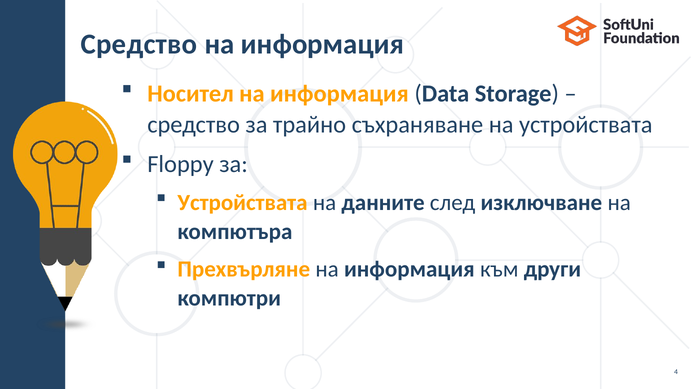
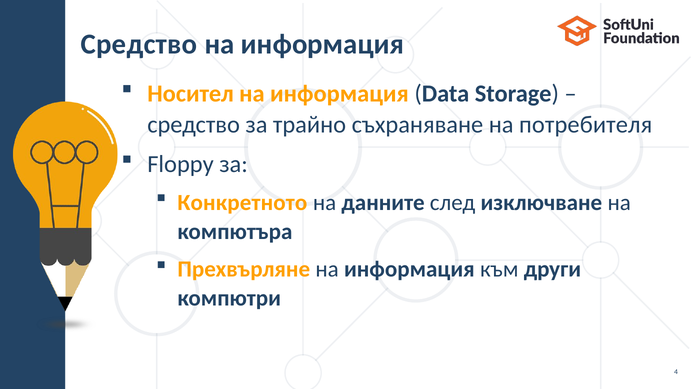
на устройствата: устройствата -> потребителя
Устройствата at (242, 202): Устройствата -> Конкретното
